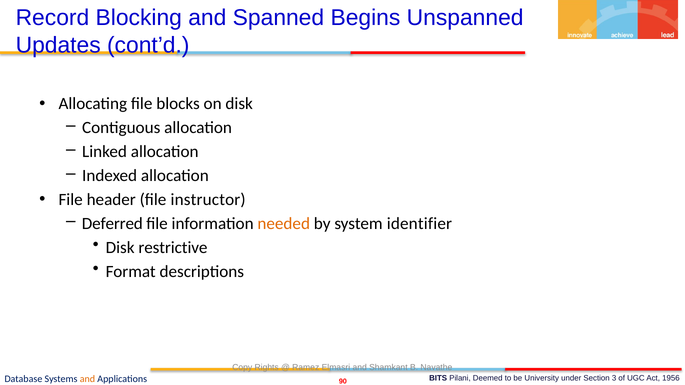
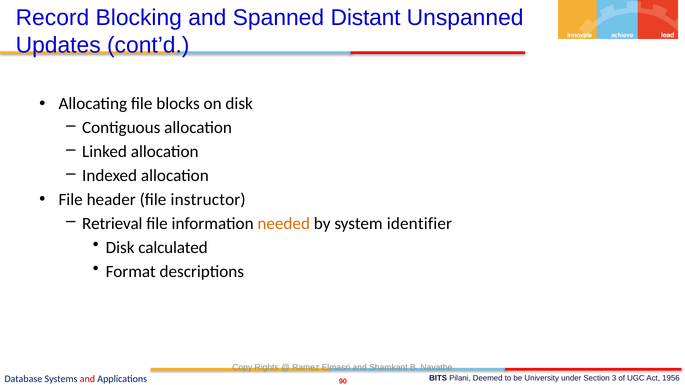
Begins: Begins -> Distant
Deferred: Deferred -> Retrieval
restrictive: restrictive -> calculated
and at (87, 379) colour: orange -> red
